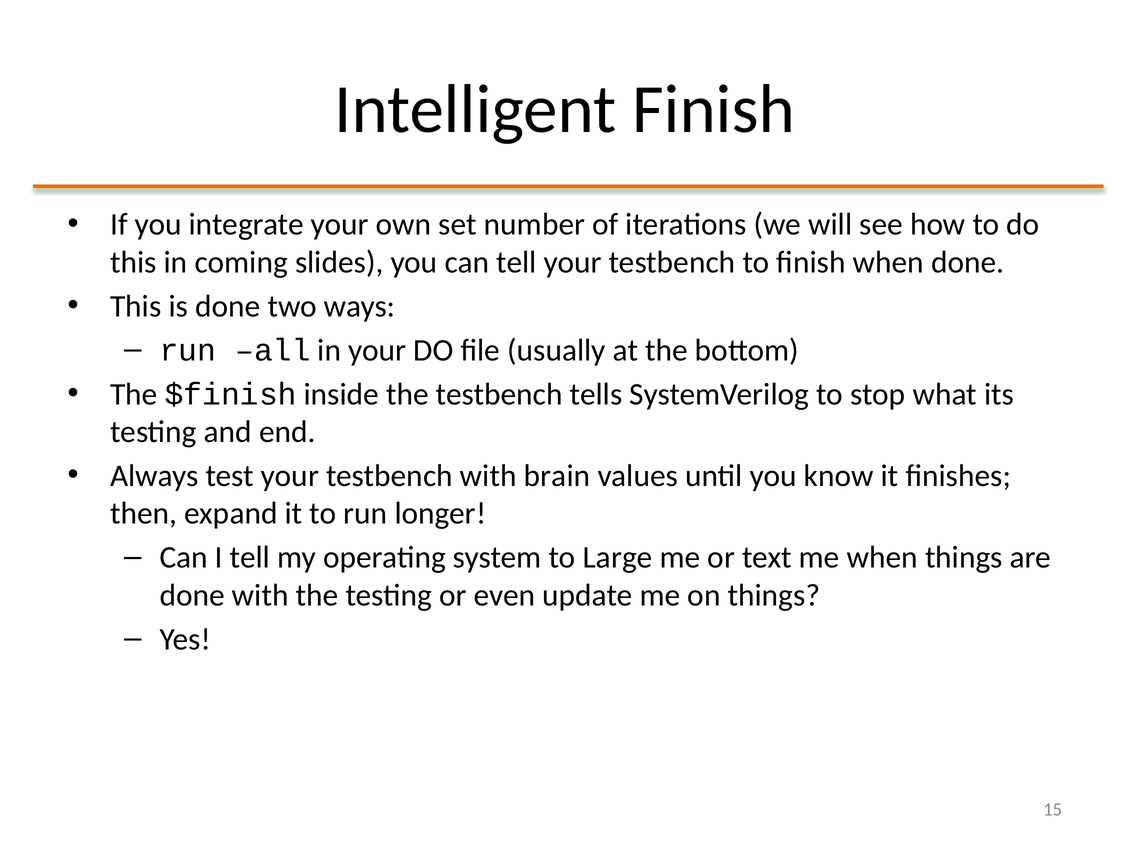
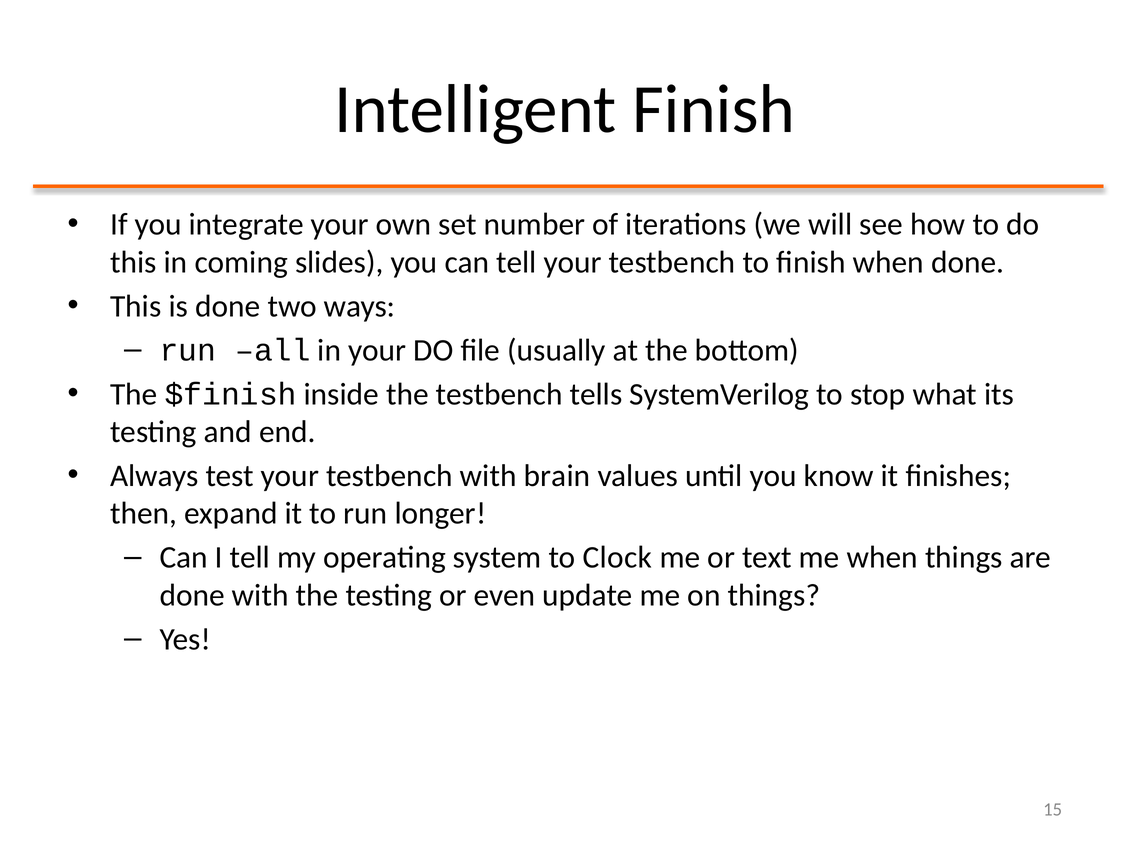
Large: Large -> Clock
